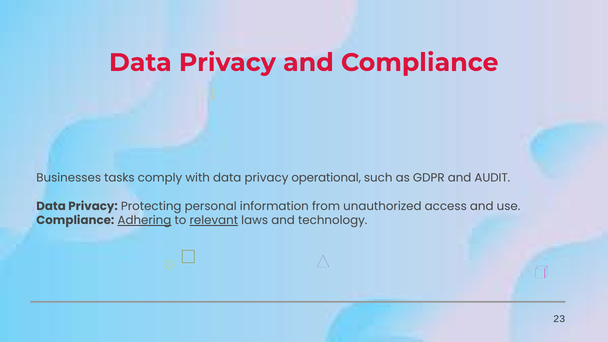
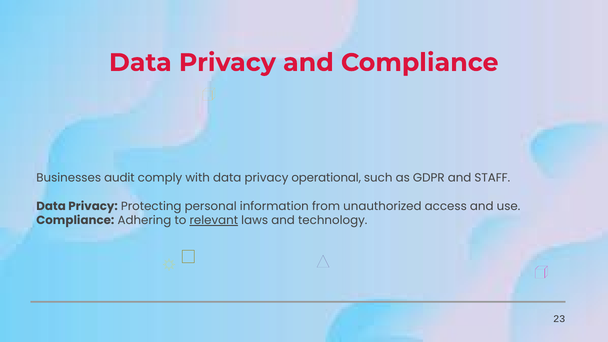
tasks: tasks -> audit
AUDIT: AUDIT -> STAFF
Adhering underline: present -> none
